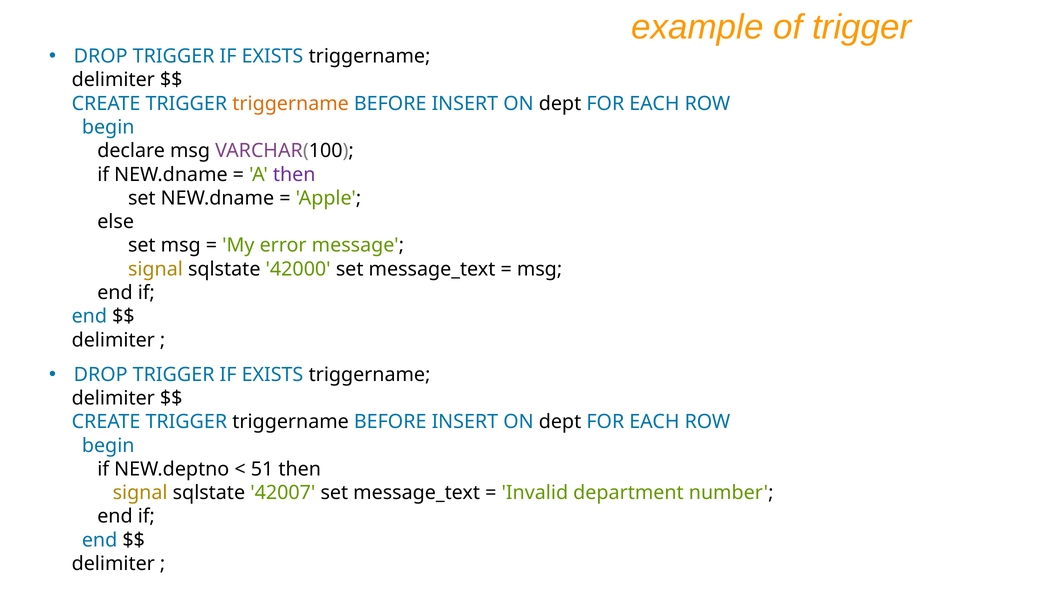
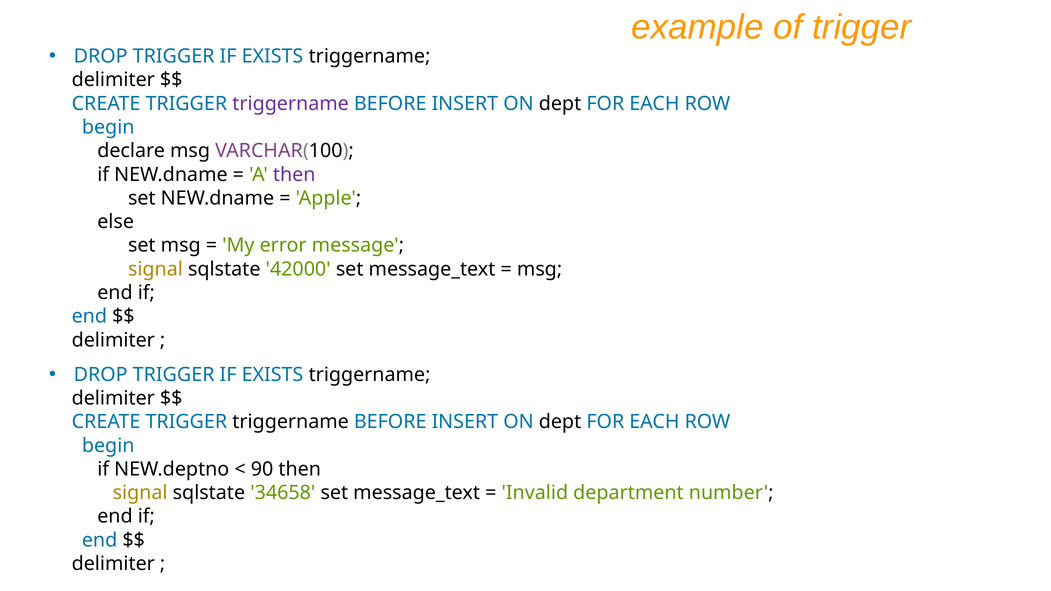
triggername at (291, 104) colour: orange -> purple
51: 51 -> 90
42007: 42007 -> 34658
